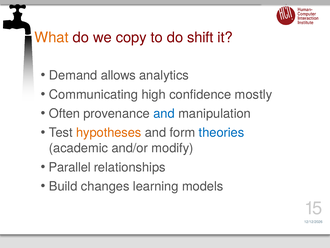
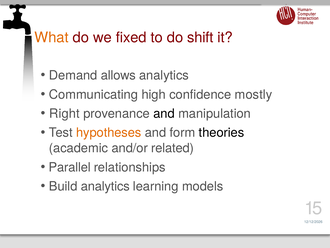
copy: copy -> fixed
Often: Often -> Right
and at (164, 113) colour: blue -> black
theories colour: blue -> black
modify: modify -> related
Build changes: changes -> analytics
